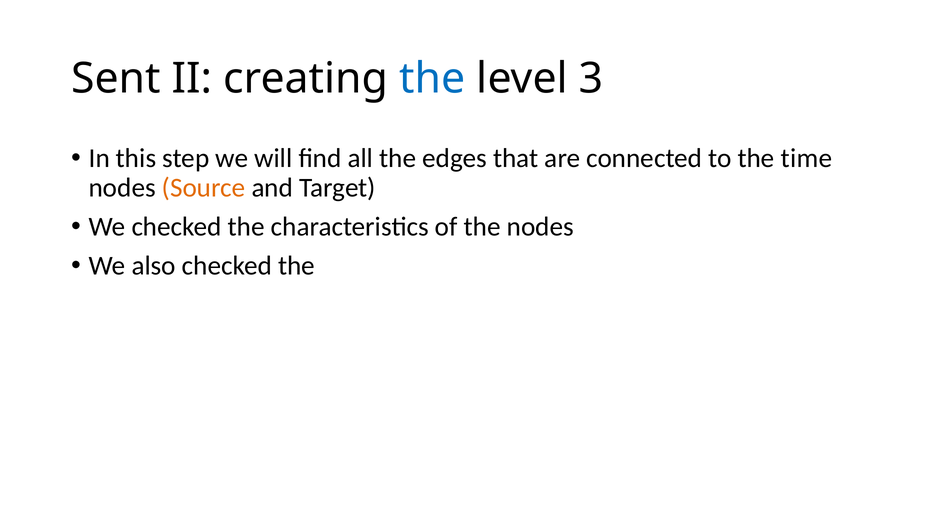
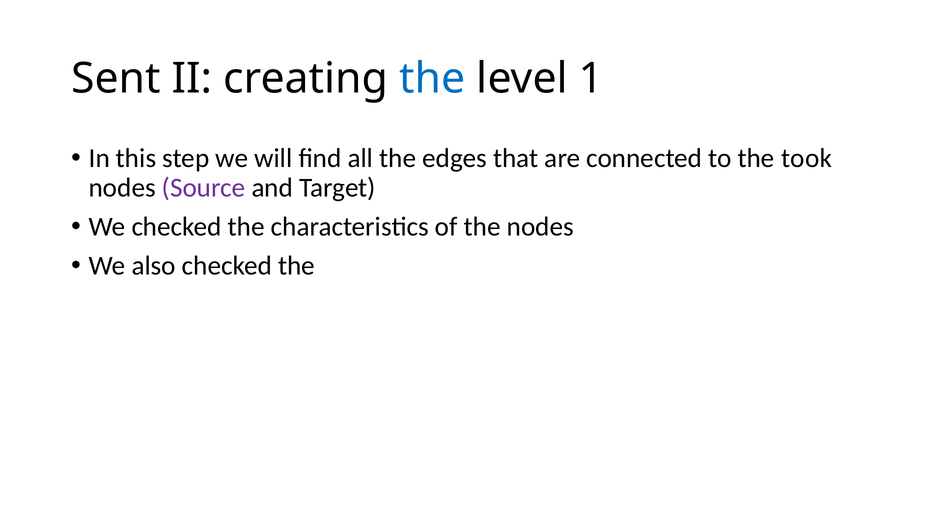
3: 3 -> 1
time: time -> took
Source colour: orange -> purple
